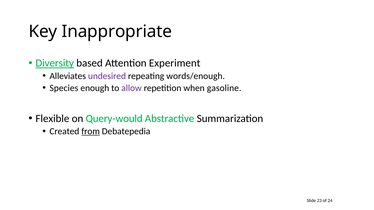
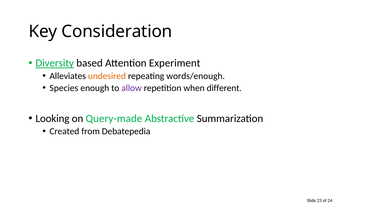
Inappropriate: Inappropriate -> Consideration
undesired colour: purple -> orange
gasoline: gasoline -> different
Flexible: Flexible -> Looking
Query-would: Query-would -> Query-made
from underline: present -> none
